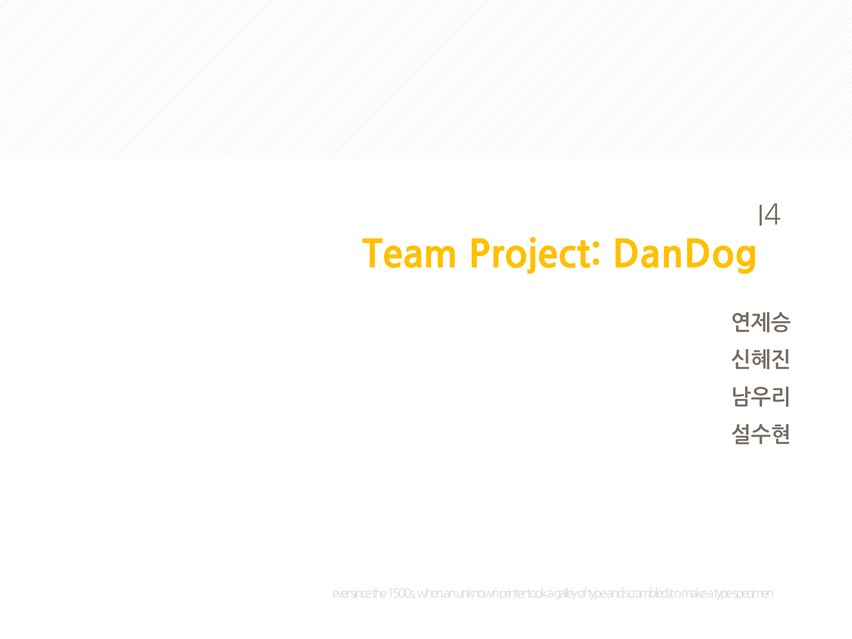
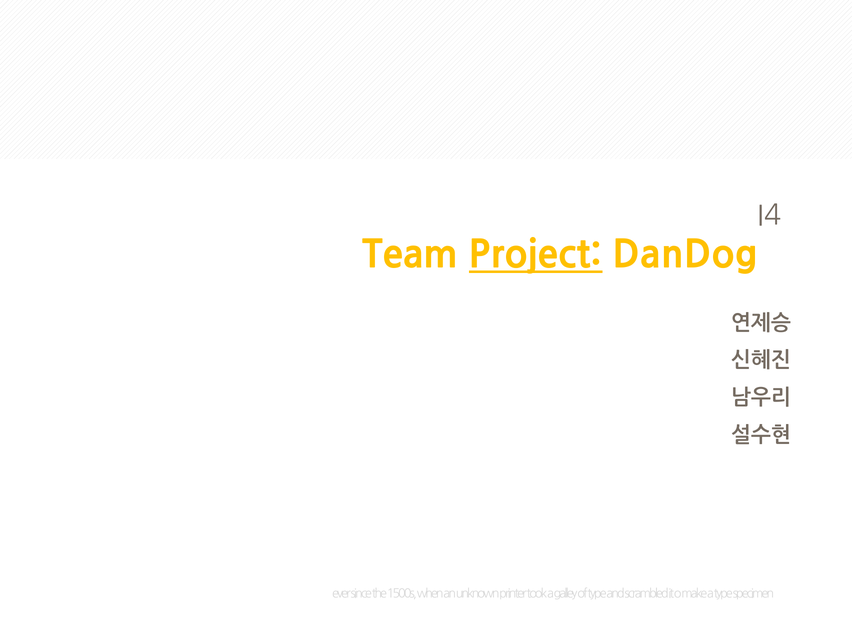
Project underline: none -> present
